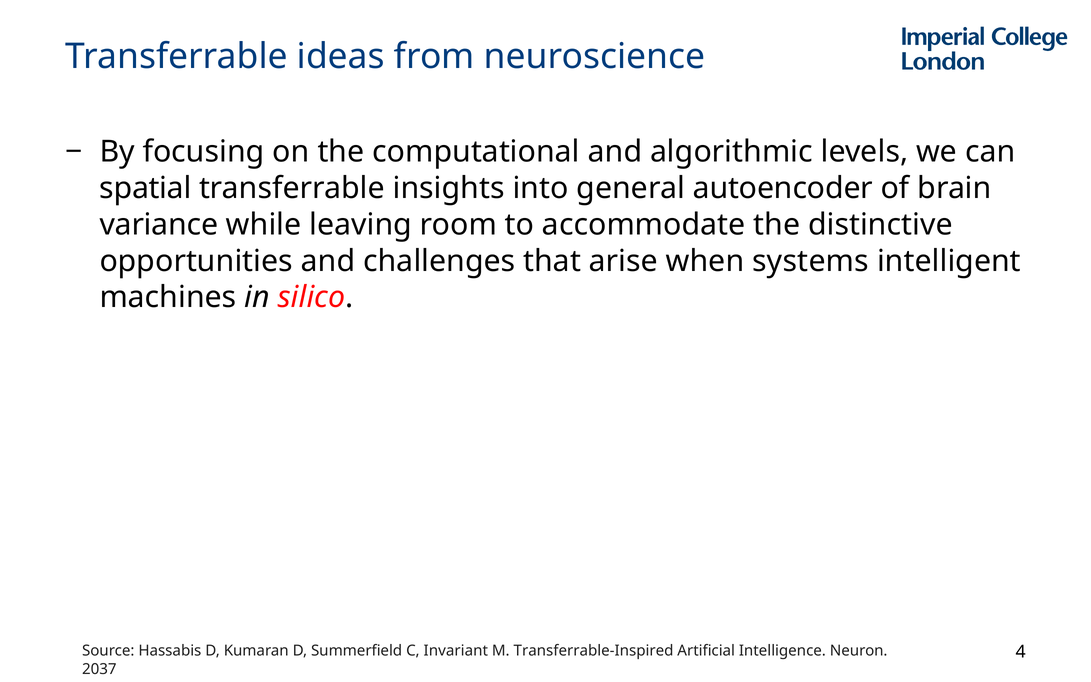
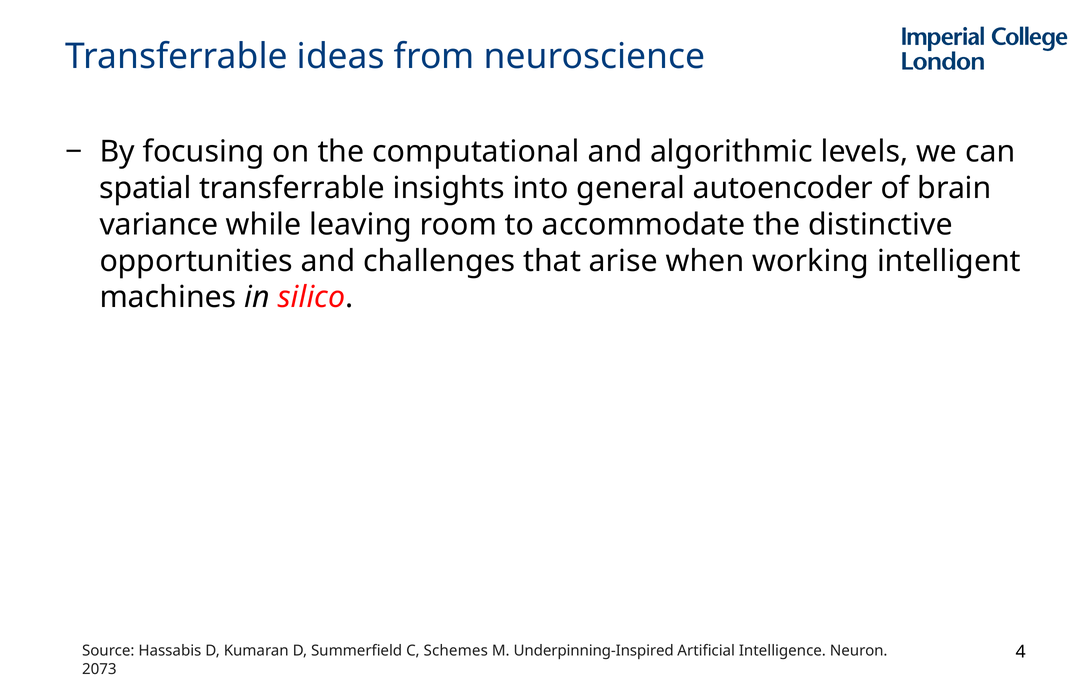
systems: systems -> working
Invariant: Invariant -> Schemes
Transferrable-Inspired: Transferrable-Inspired -> Underpinning-Inspired
2037: 2037 -> 2073
